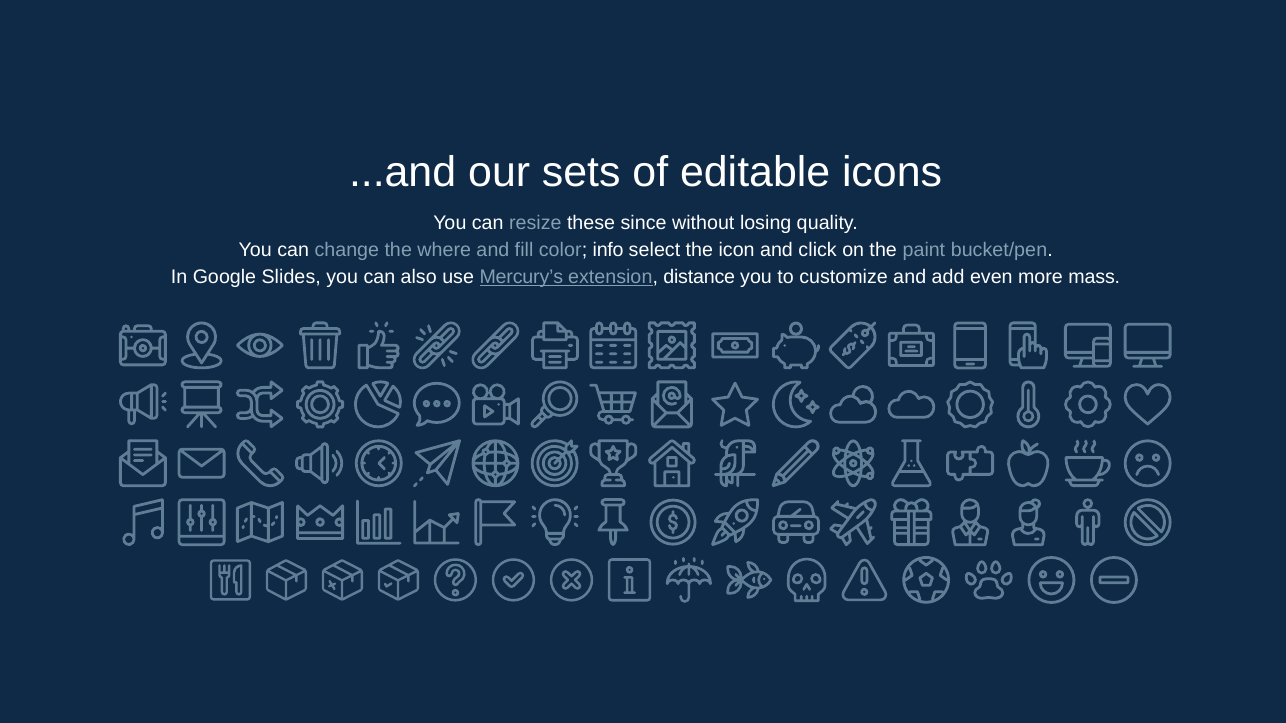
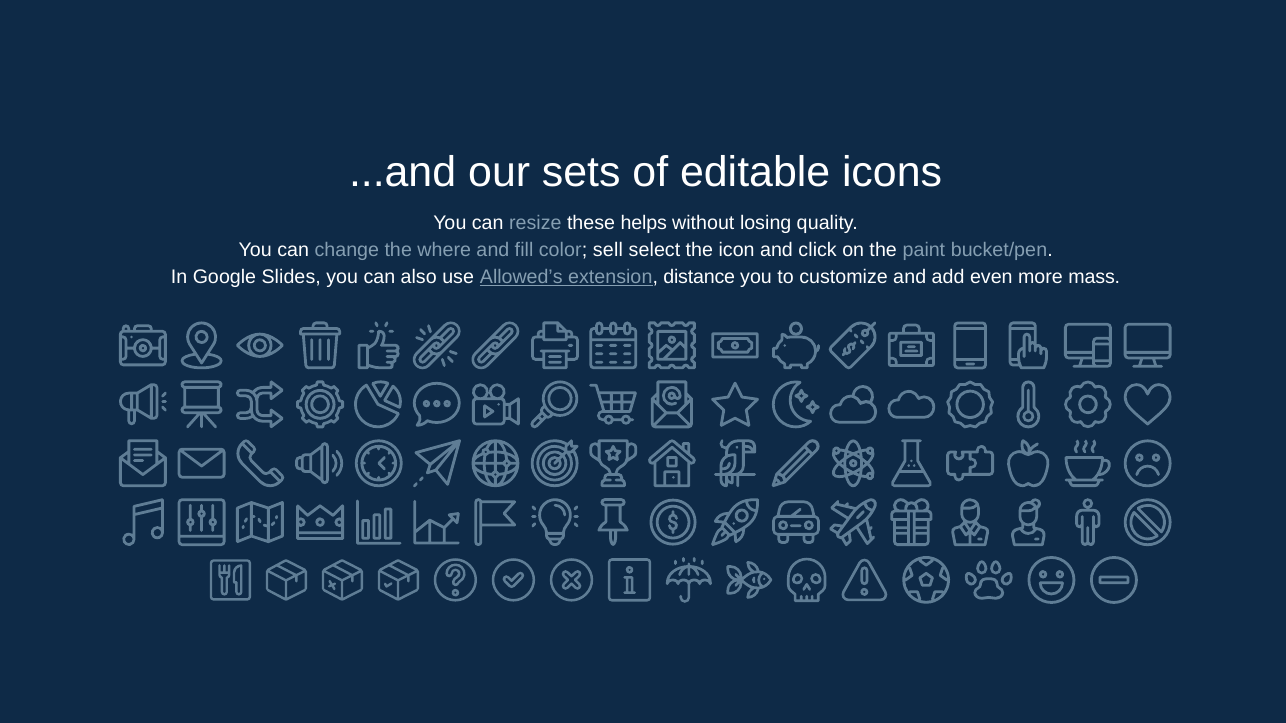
since: since -> helps
info: info -> sell
Mercury’s: Mercury’s -> Allowed’s
